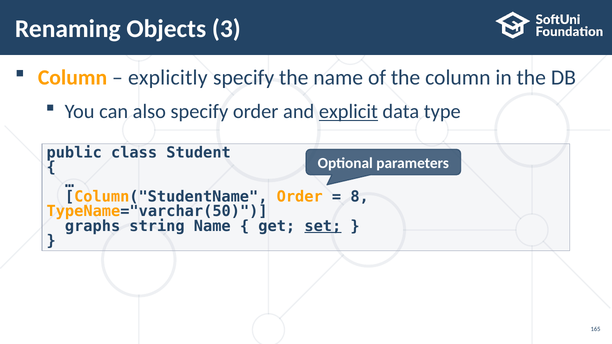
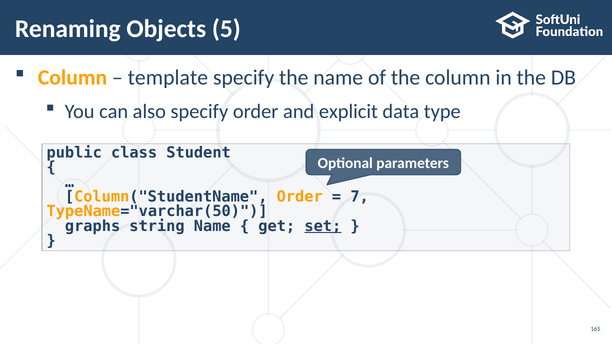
3: 3 -> 5
explicitly: explicitly -> template
explicit underline: present -> none
8: 8 -> 7
